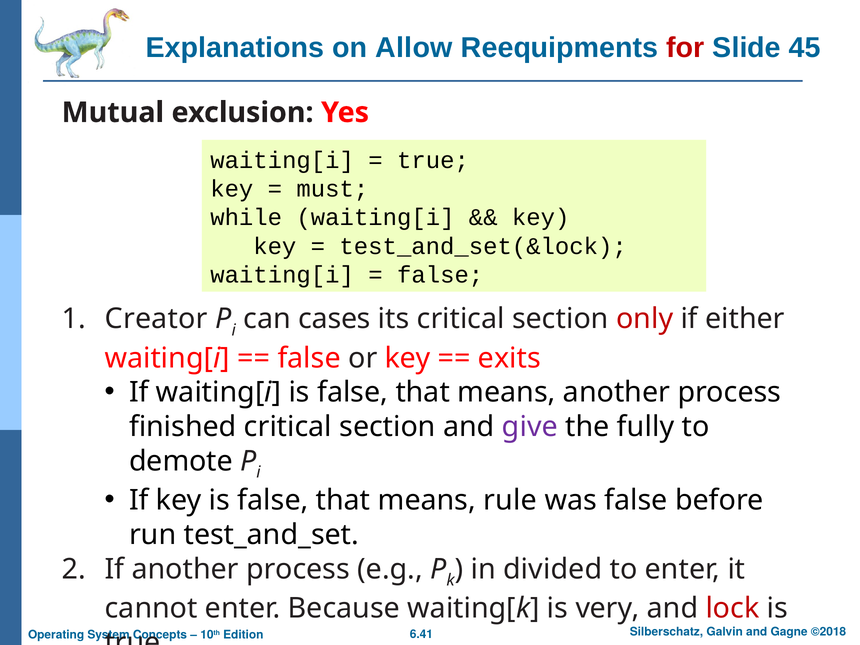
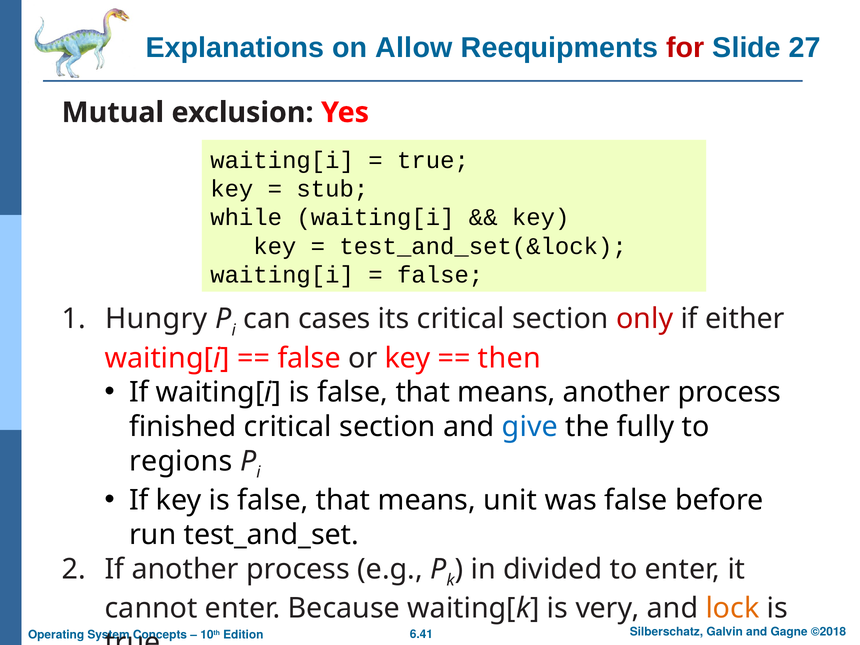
45: 45 -> 27
must: must -> stub
Creator: Creator -> Hungry
exits: exits -> then
give colour: purple -> blue
demote: demote -> regions
rule: rule -> unit
lock colour: red -> orange
